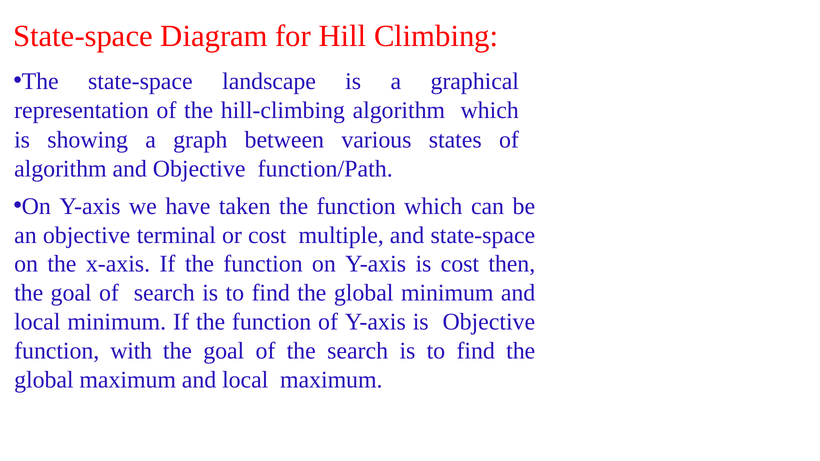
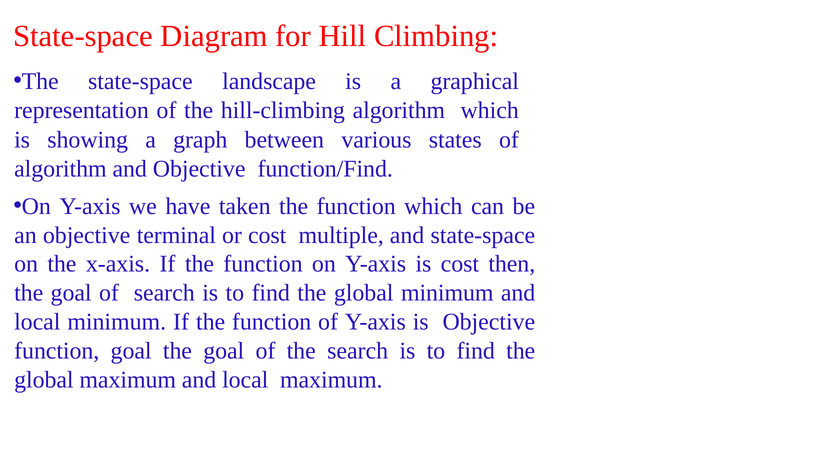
function/Path: function/Path -> function/Find
function with: with -> goal
